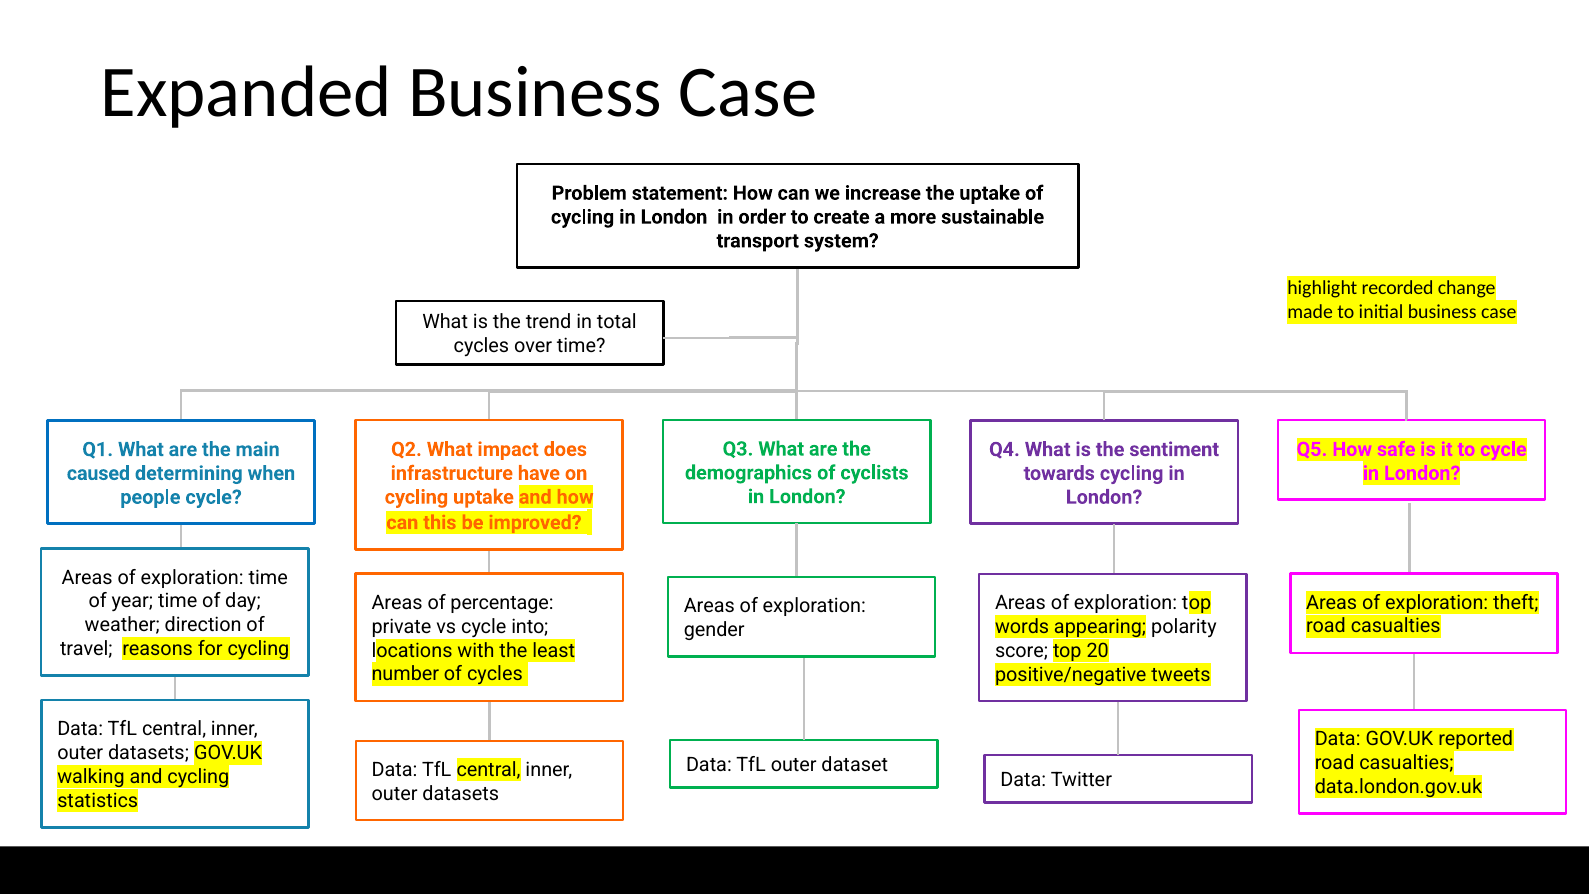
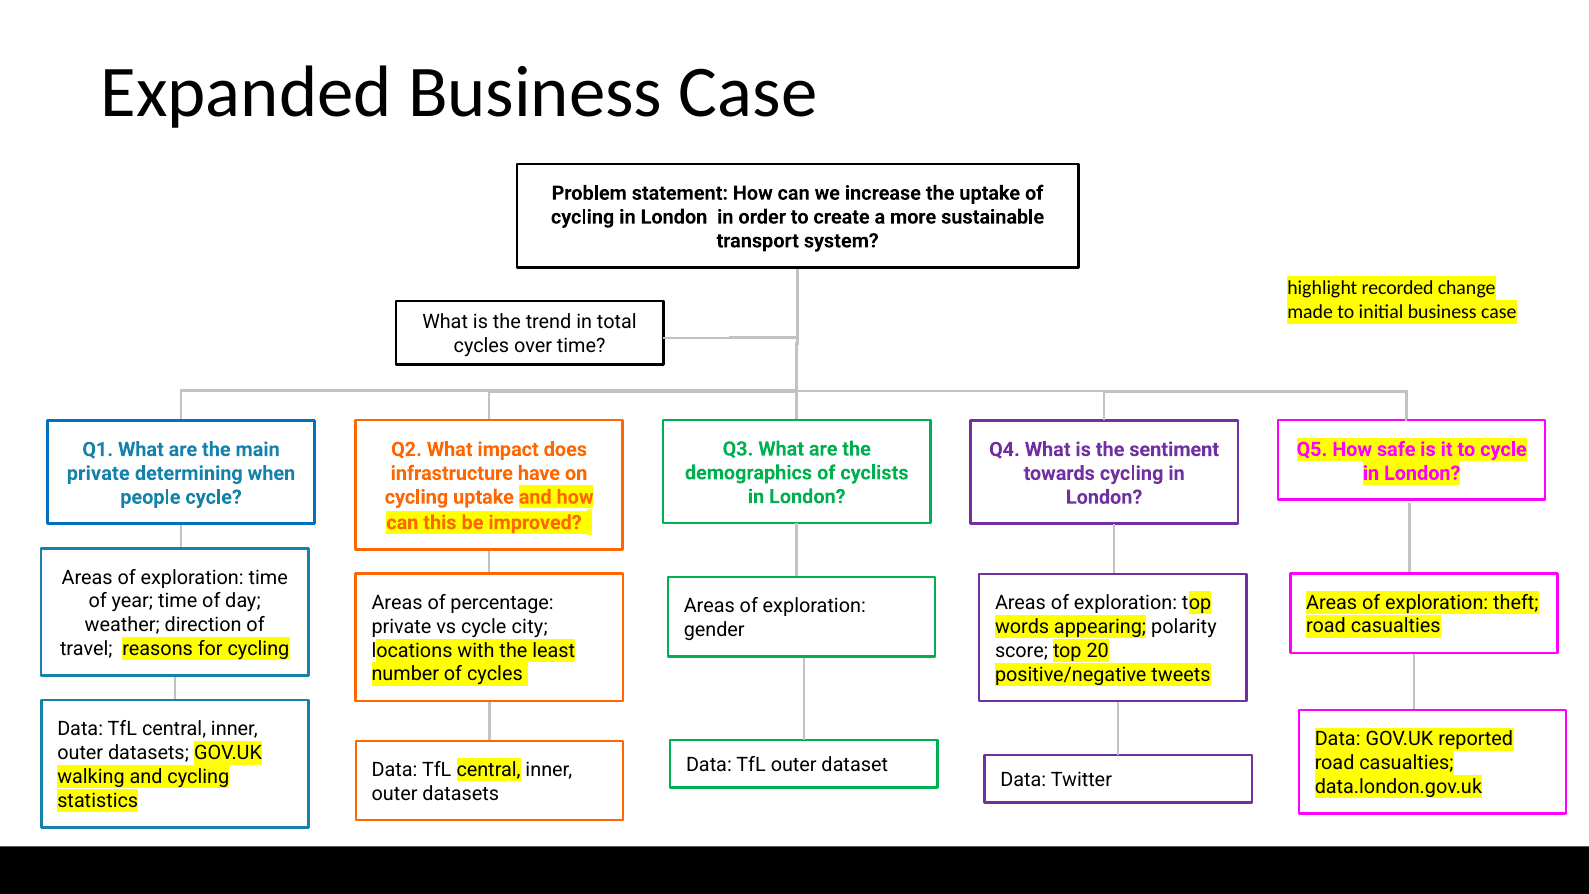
caused at (98, 473): caused -> private
into: into -> city
